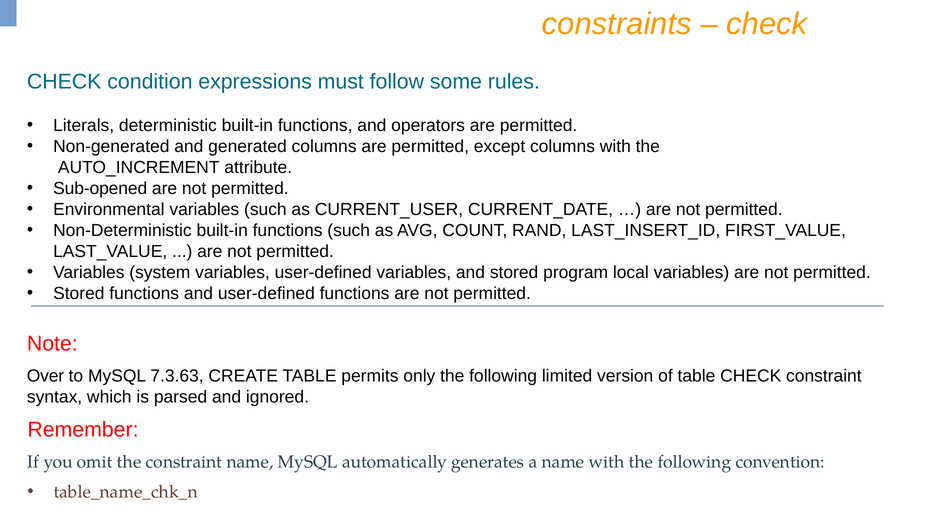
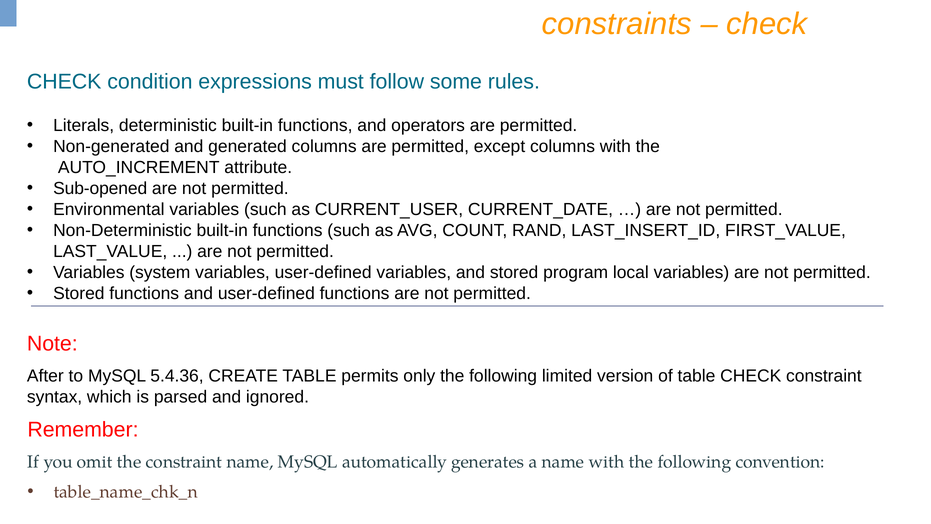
Over: Over -> After
7.3.63: 7.3.63 -> 5.4.36
